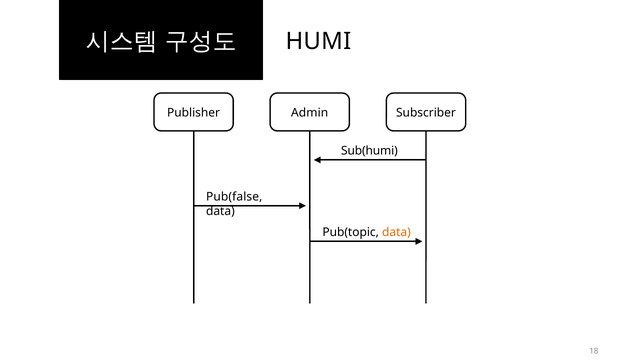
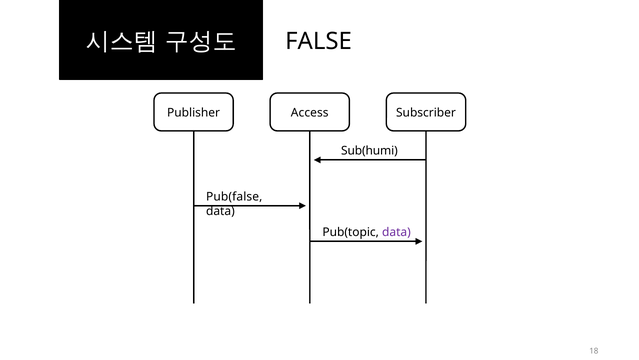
HUMI: HUMI -> FALSE
Admin: Admin -> Access
data at (396, 232) colour: orange -> purple
